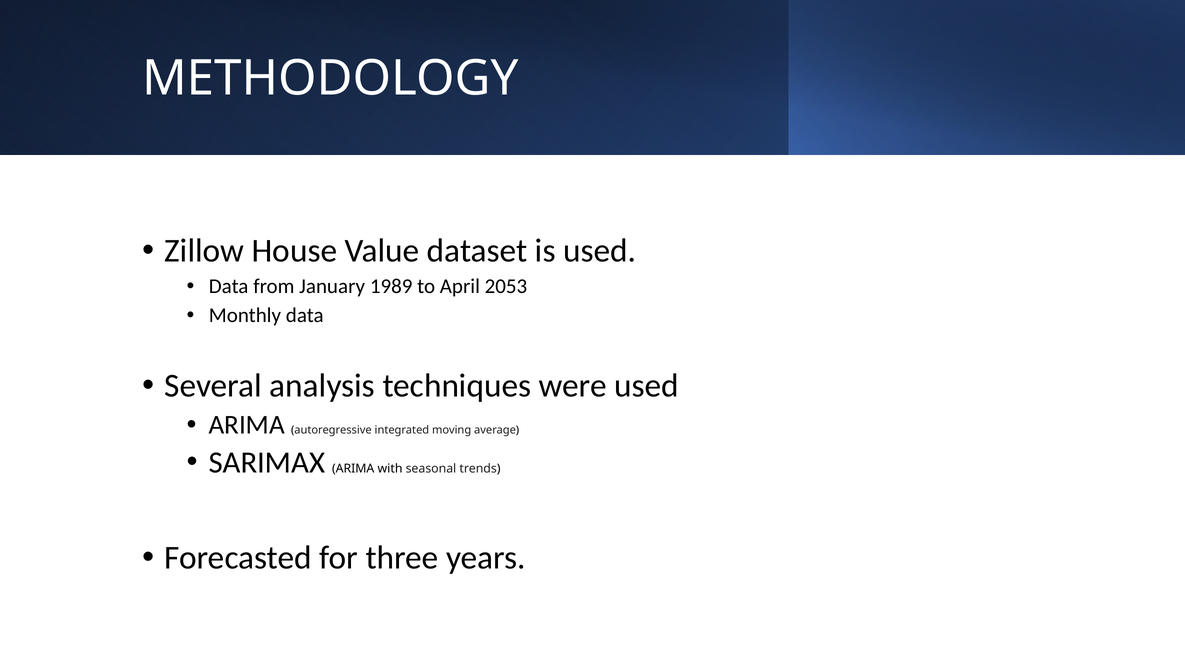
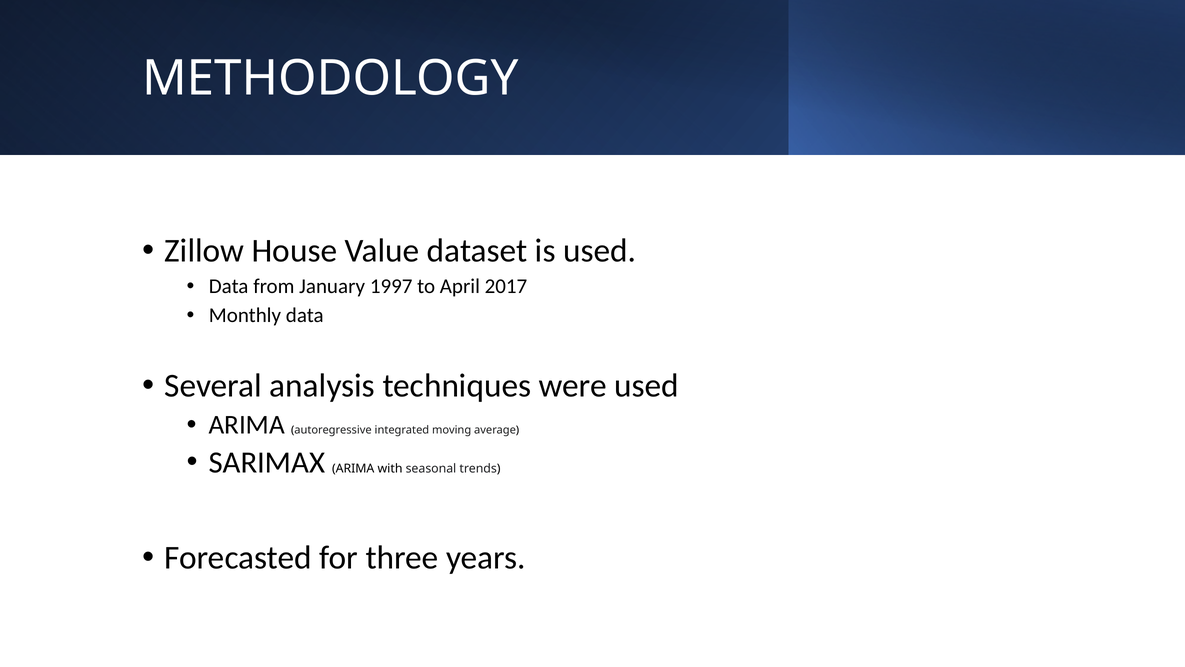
1989: 1989 -> 1997
2053: 2053 -> 2017
